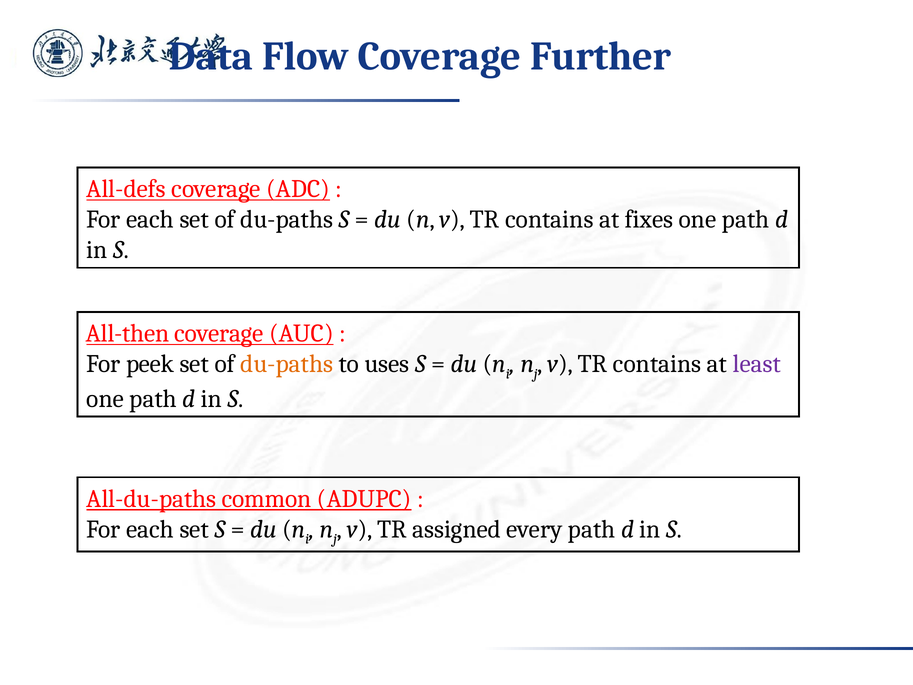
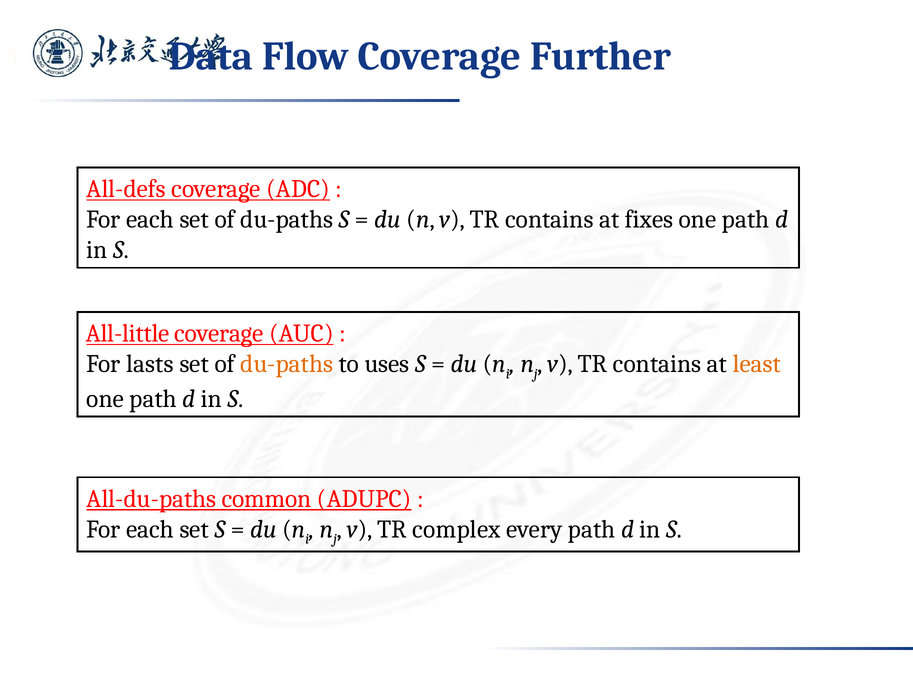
All-then: All-then -> All-little
peek: peek -> lasts
least colour: purple -> orange
assigned: assigned -> complex
